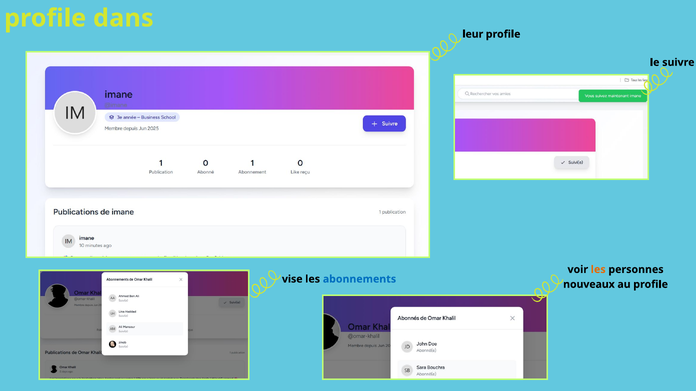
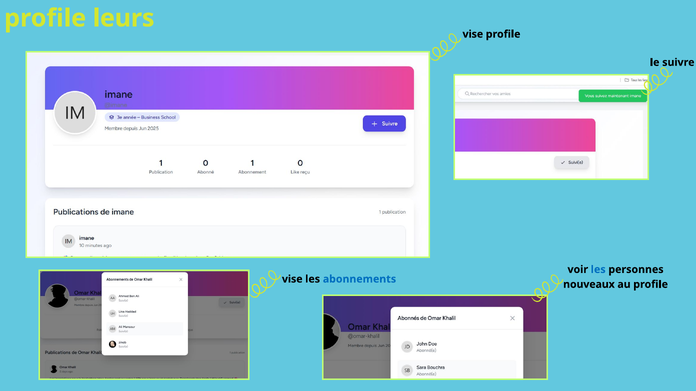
dans: dans -> leurs
leur at (473, 34): leur -> vise
les at (598, 270) colour: orange -> blue
